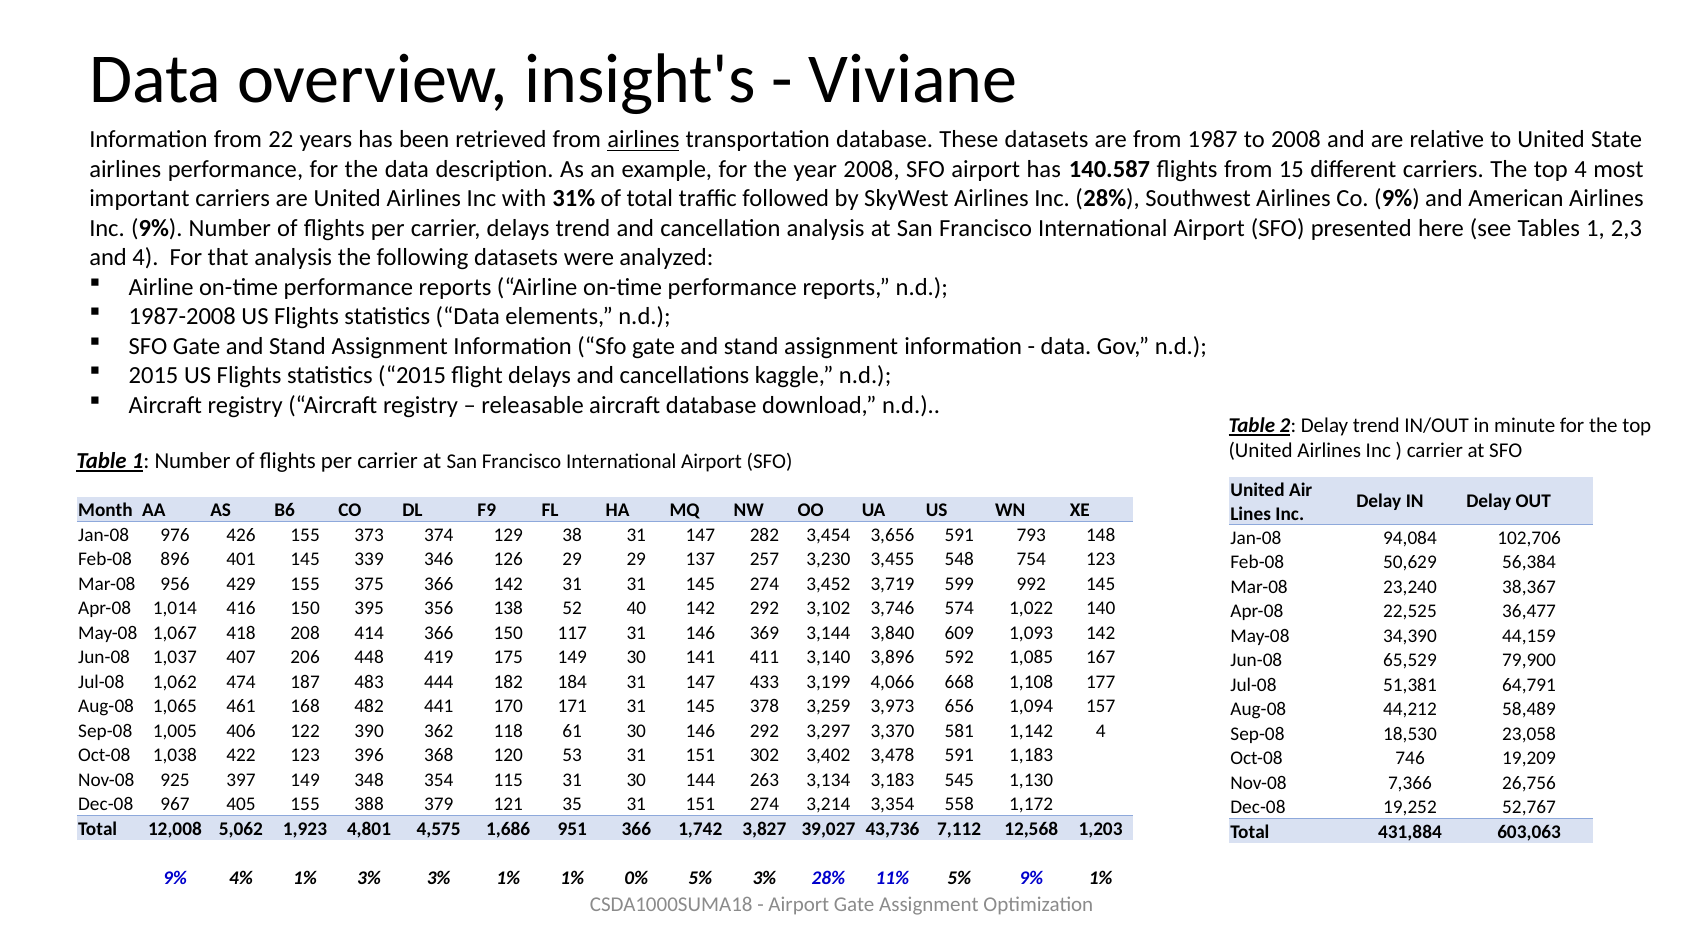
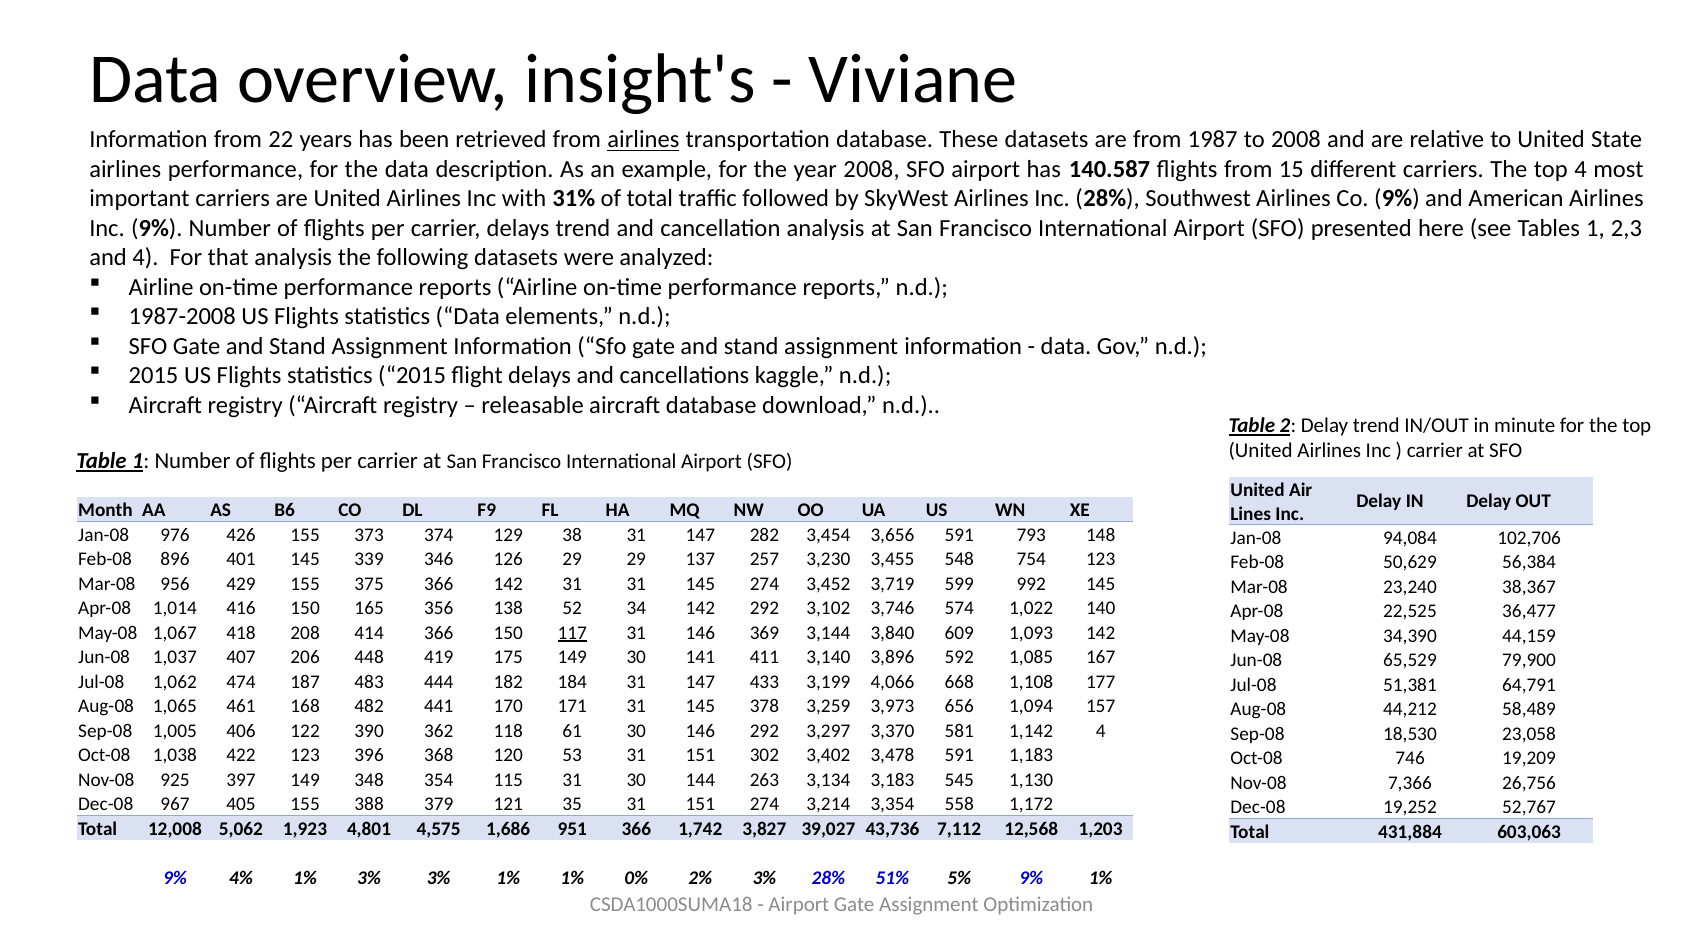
395: 395 -> 165
40: 40 -> 34
117 underline: none -> present
0% 5%: 5% -> 2%
11%: 11% -> 51%
